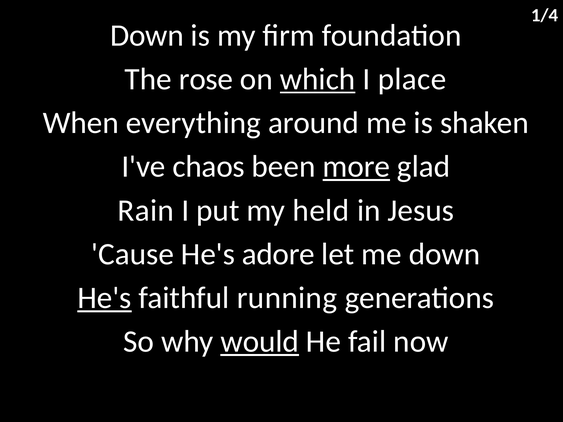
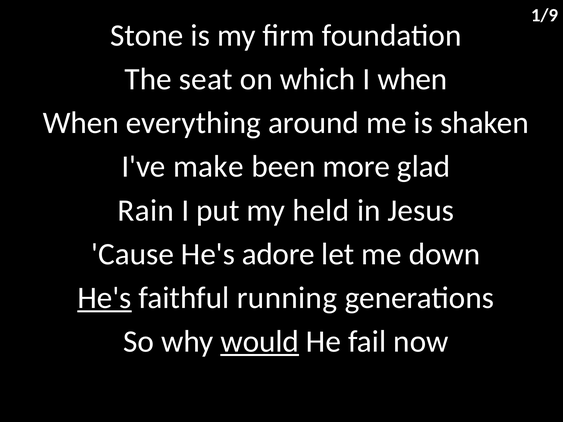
1/4: 1/4 -> 1/9
Down at (147, 35): Down -> Stone
rose: rose -> seat
which underline: present -> none
I place: place -> when
chaos: chaos -> make
more underline: present -> none
